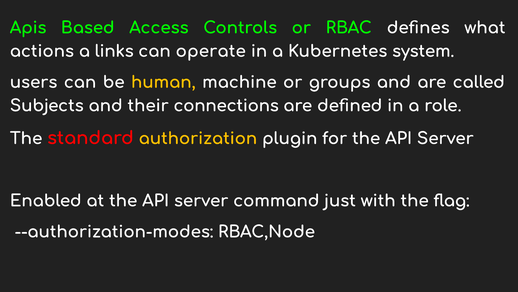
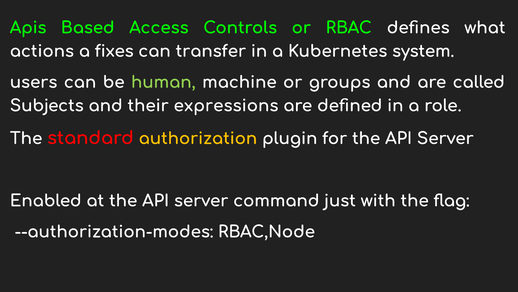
links: links -> fixes
operate: operate -> transfer
human colour: yellow -> light green
connections: connections -> expressions
